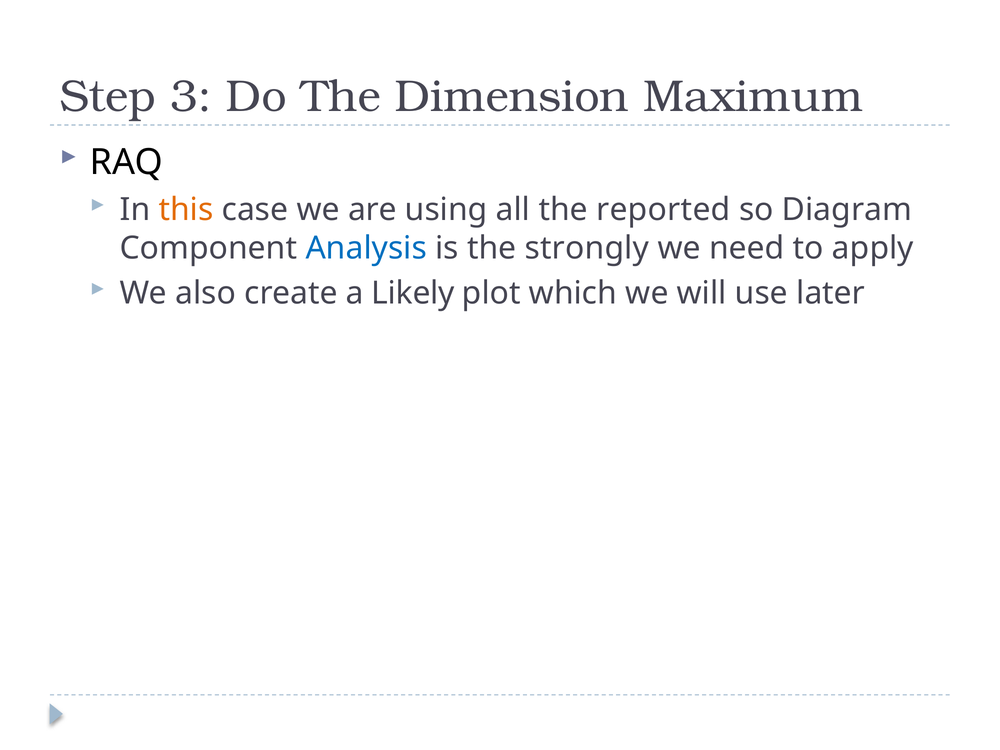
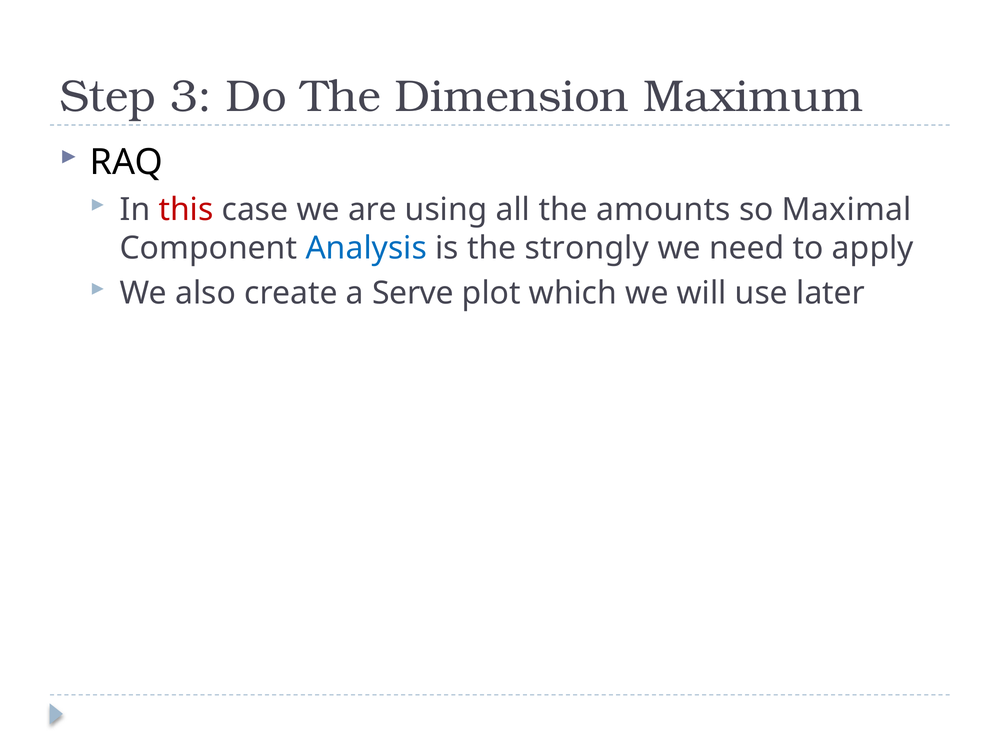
this colour: orange -> red
reported: reported -> amounts
Diagram: Diagram -> Maximal
Likely: Likely -> Serve
